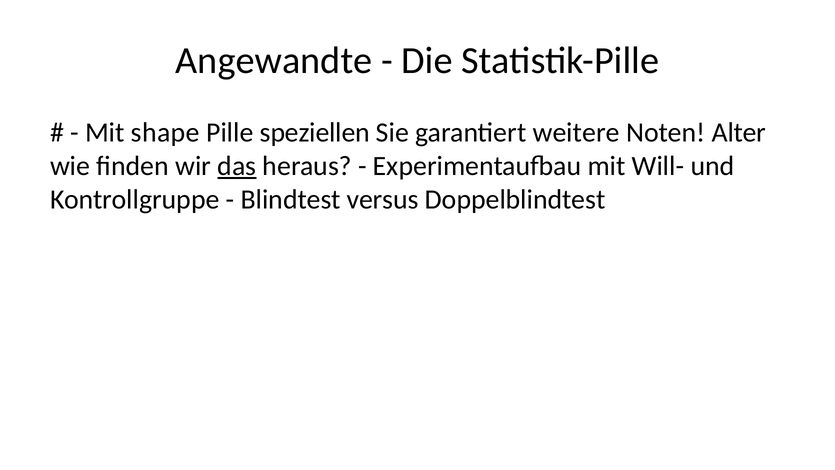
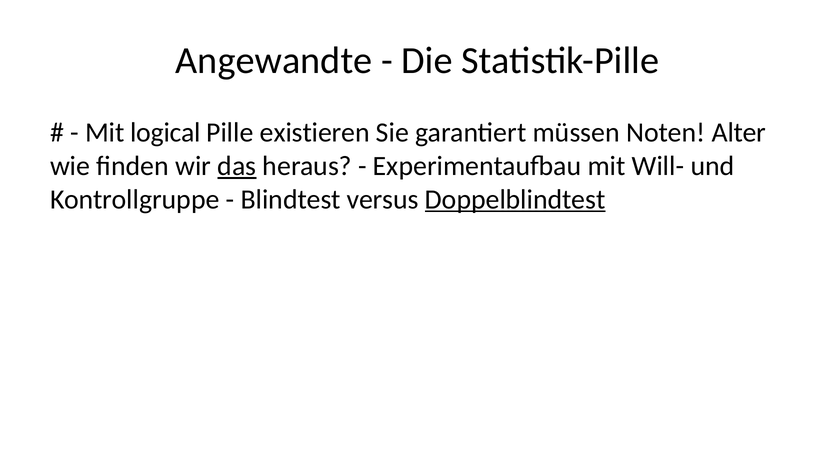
shape: shape -> logical
speziellen: speziellen -> existieren
weitere: weitere -> müssen
Doppelblindtest underline: none -> present
